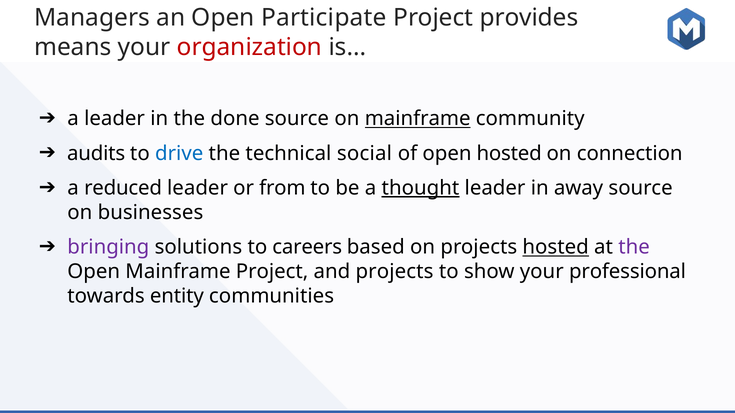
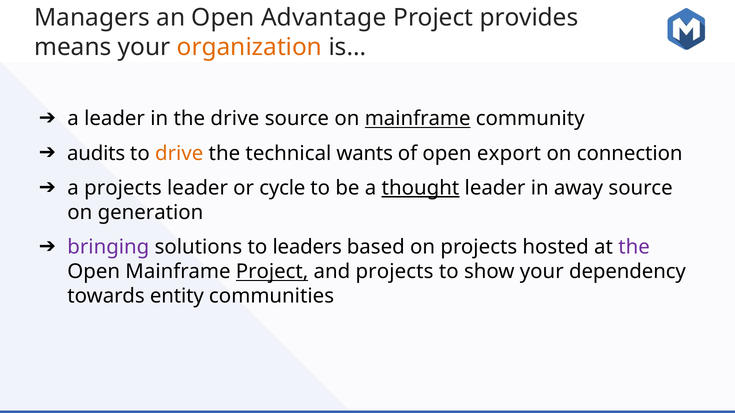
Participate: Participate -> Advantage
organization colour: red -> orange
the done: done -> drive
drive at (179, 154) colour: blue -> orange
social: social -> wants
open hosted: hosted -> export
a reduced: reduced -> projects
from: from -> cycle
businesses: businesses -> generation
careers: careers -> leaders
hosted at (556, 247) underline: present -> none
Project at (272, 272) underline: none -> present
professional: professional -> dependency
